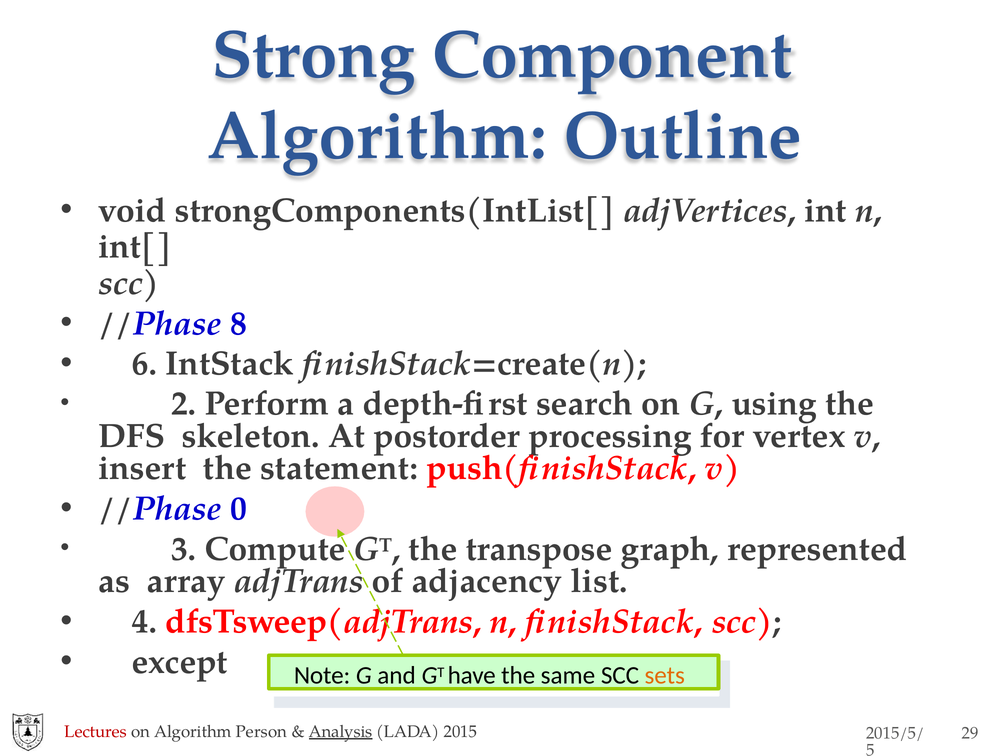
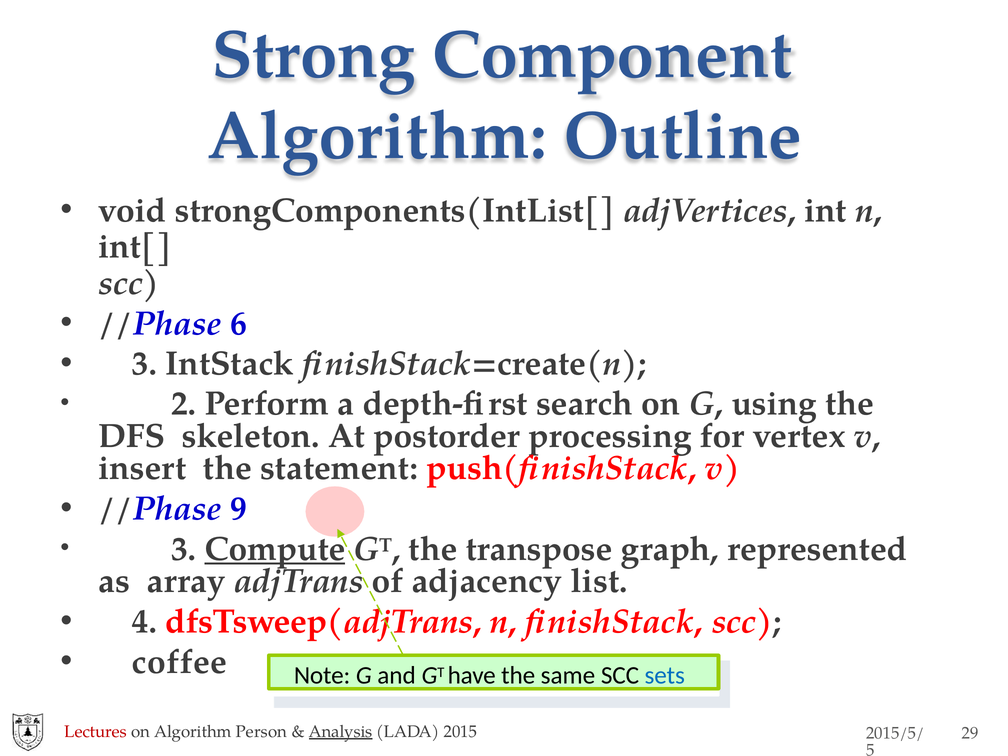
8: 8 -> 6
6 at (144, 364): 6 -> 3
0: 0 -> 9
Compute underline: none -> present
except: except -> coffee
sets colour: orange -> blue
